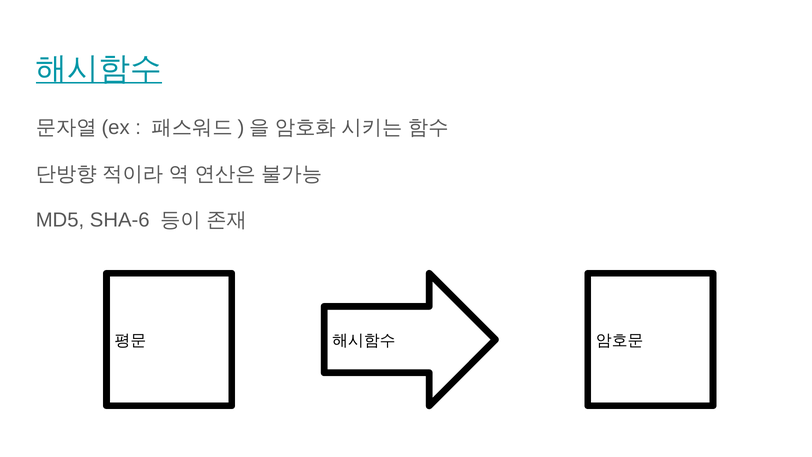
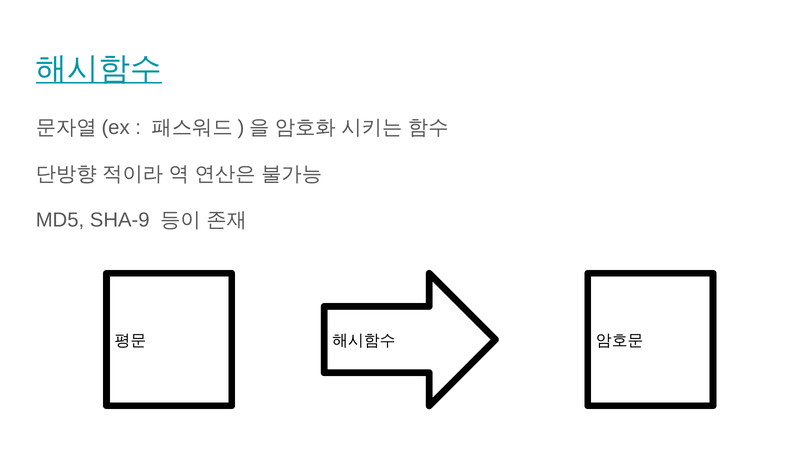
SHA-6: SHA-6 -> SHA-9
